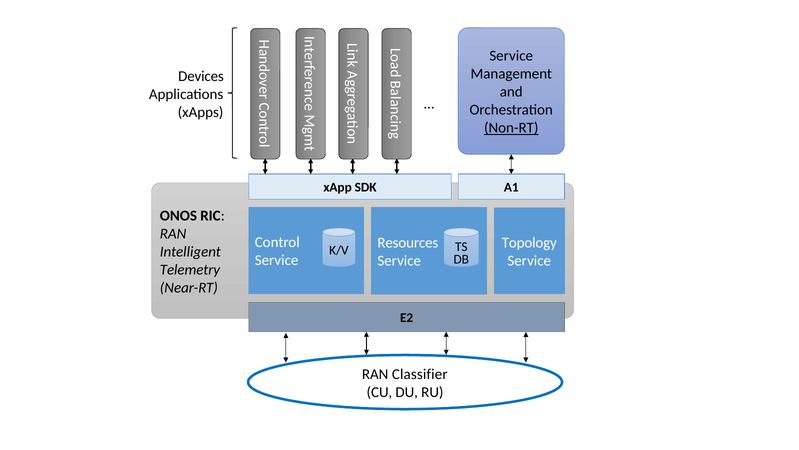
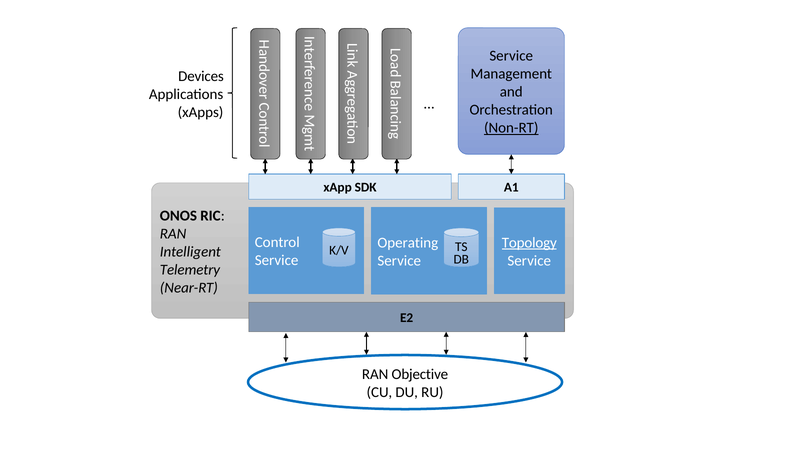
Topology underline: none -> present
Resources: Resources -> Operating
Classifier: Classifier -> Objective
